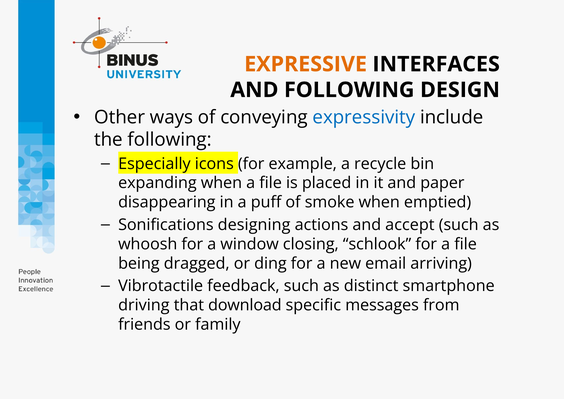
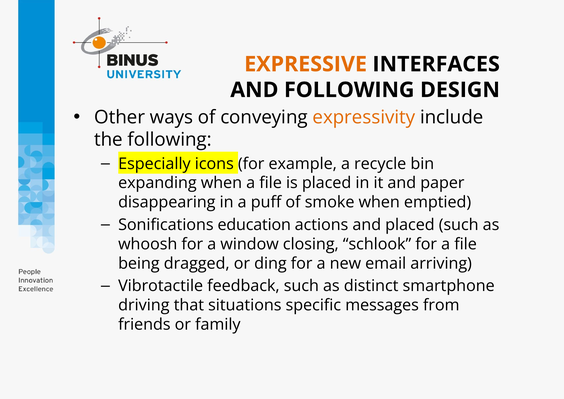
expressivity colour: blue -> orange
designing: designing -> education
and accept: accept -> placed
download: download -> situations
